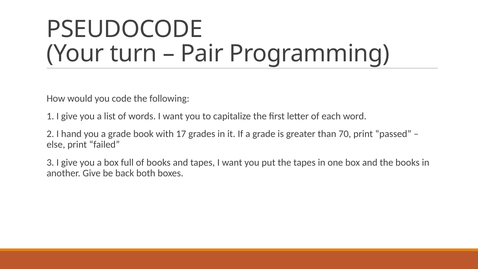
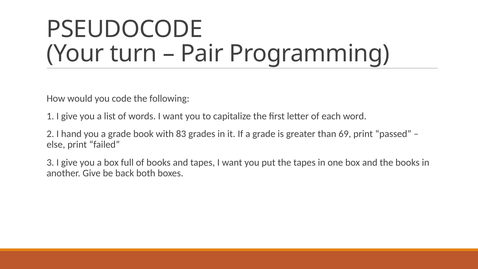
17: 17 -> 83
70: 70 -> 69
